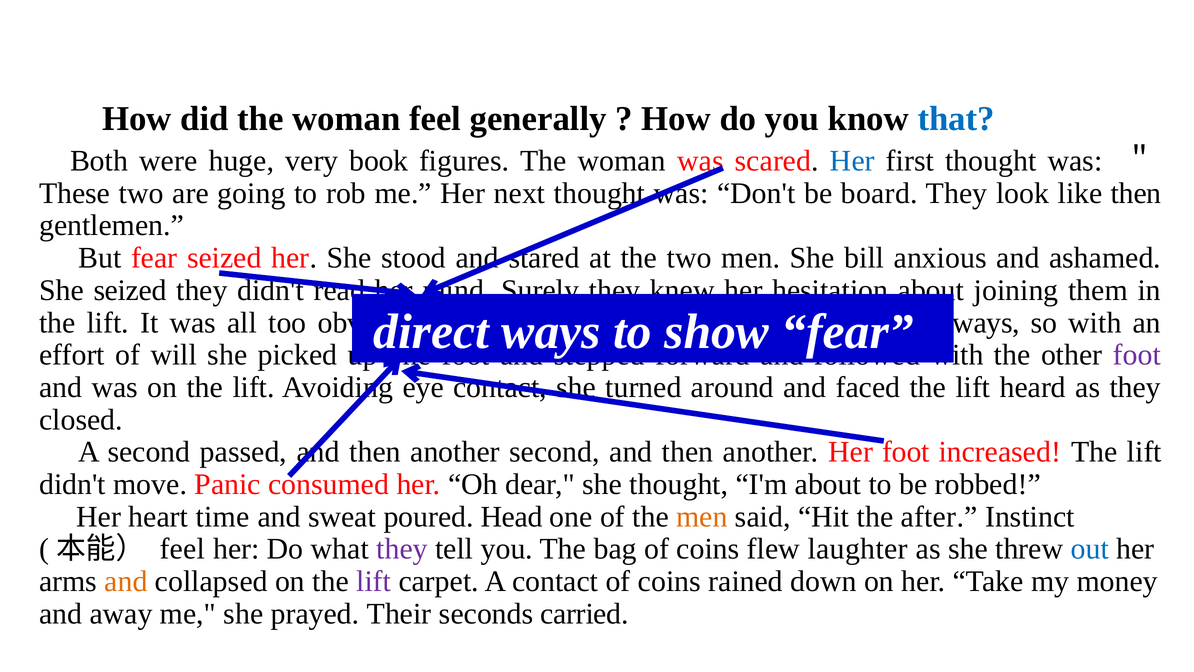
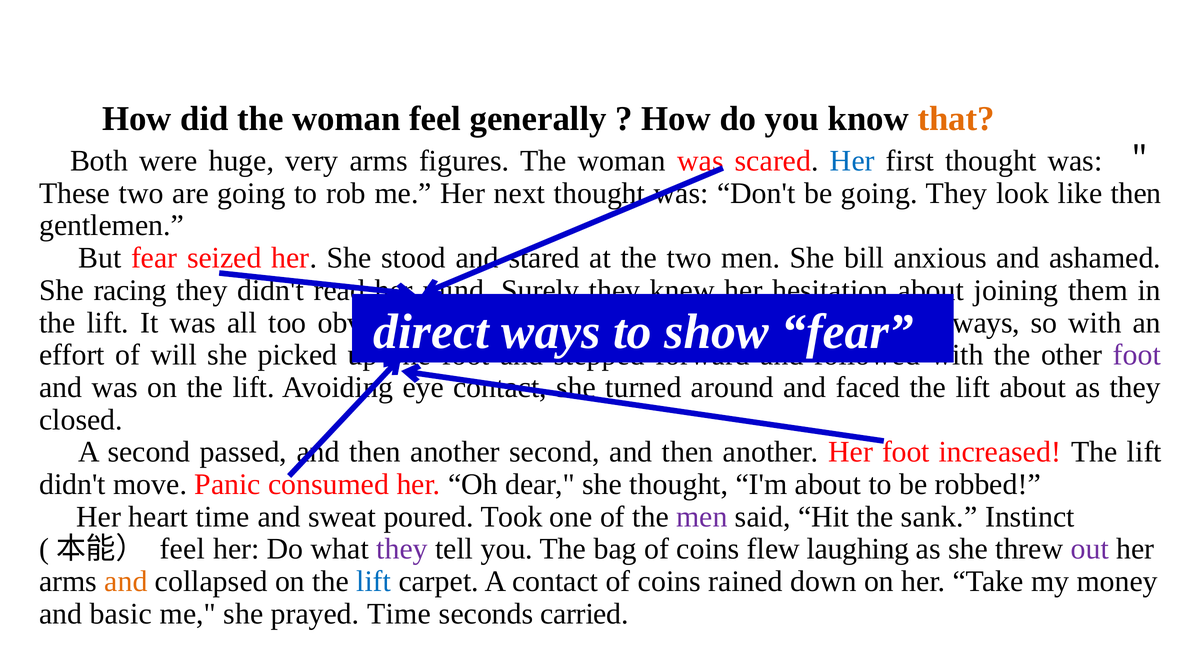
that colour: blue -> orange
very book: book -> arms
be board: board -> going
She seized: seized -> racing
lift heard: heard -> about
Head: Head -> Took
men at (702, 516) colour: orange -> purple
after: after -> sank
laughter: laughter -> laughing
out colour: blue -> purple
lift at (374, 581) colour: purple -> blue
away: away -> basic
prayed Their: Their -> Time
